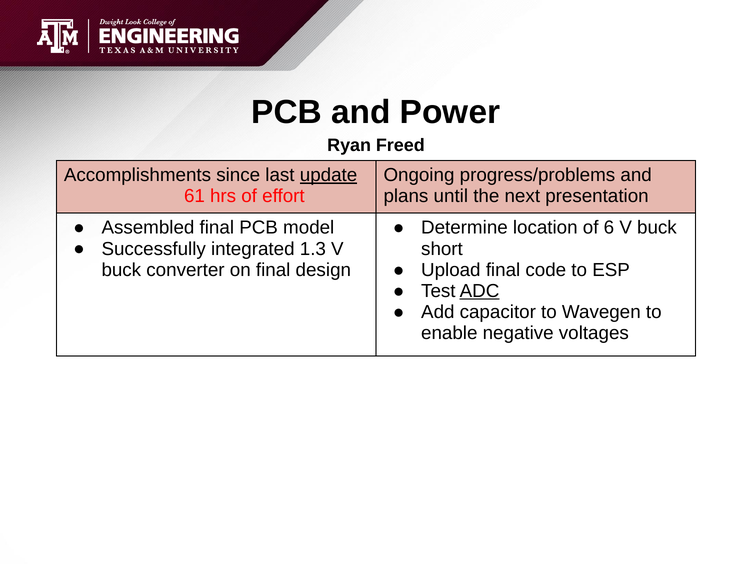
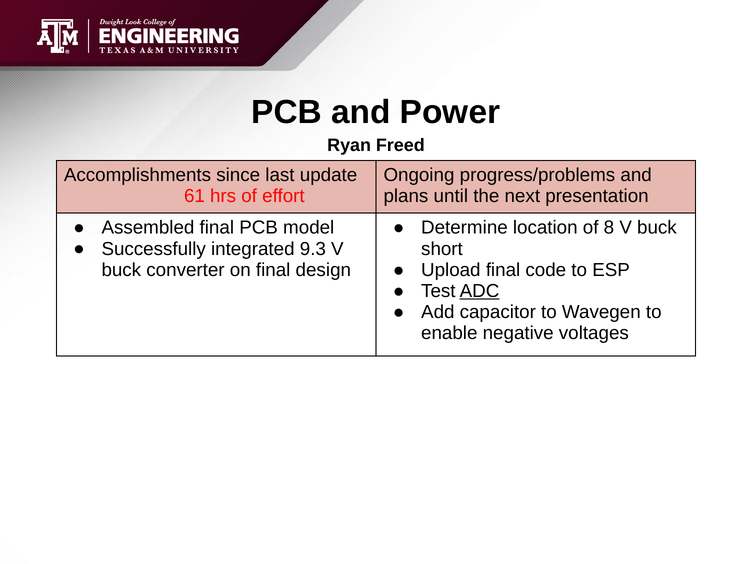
update underline: present -> none
6: 6 -> 8
1.3: 1.3 -> 9.3
